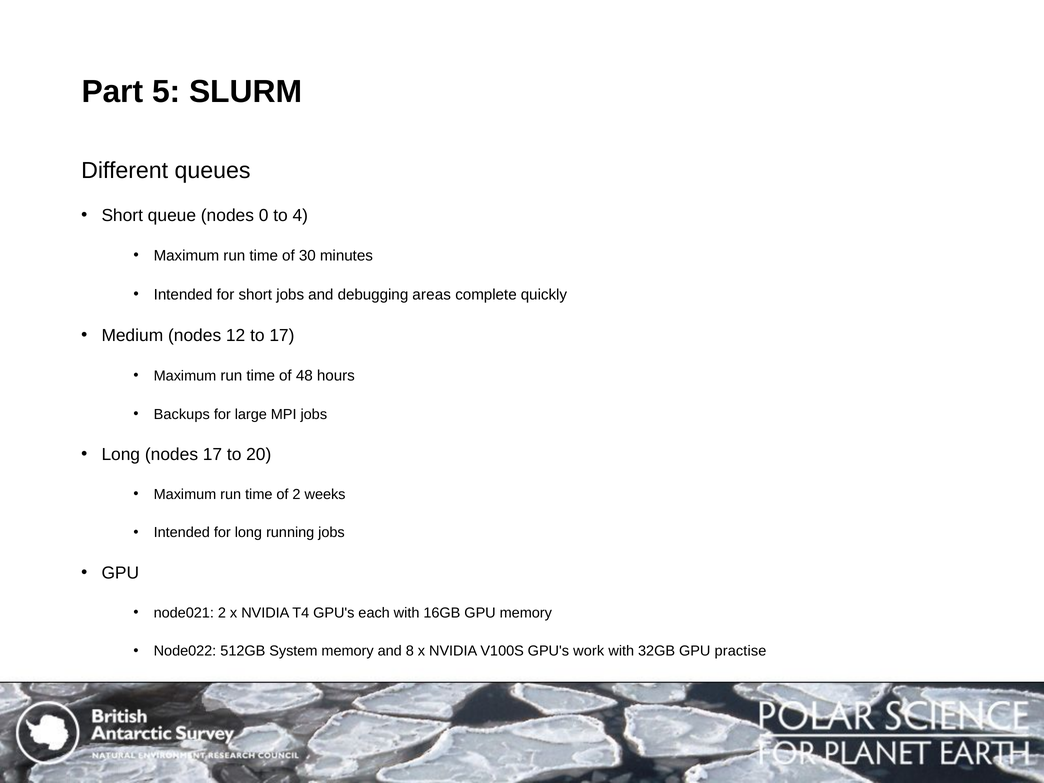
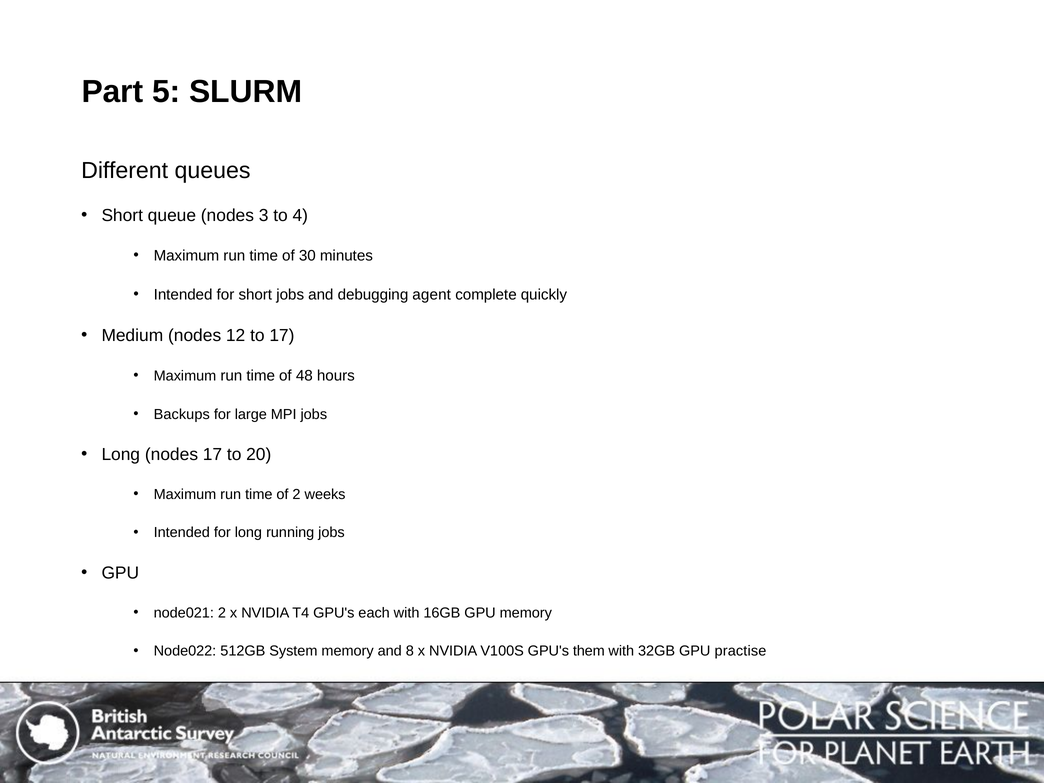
0: 0 -> 3
areas: areas -> agent
work: work -> them
